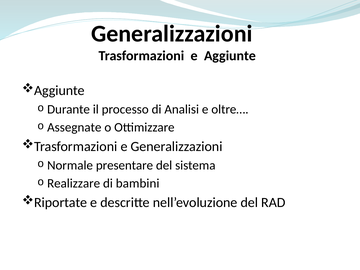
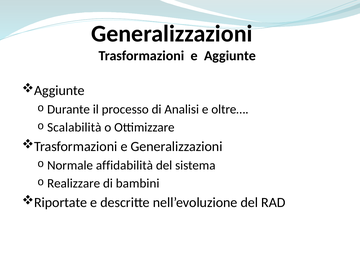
Assegnate: Assegnate -> Scalabilità
presentare: presentare -> affidabilità
